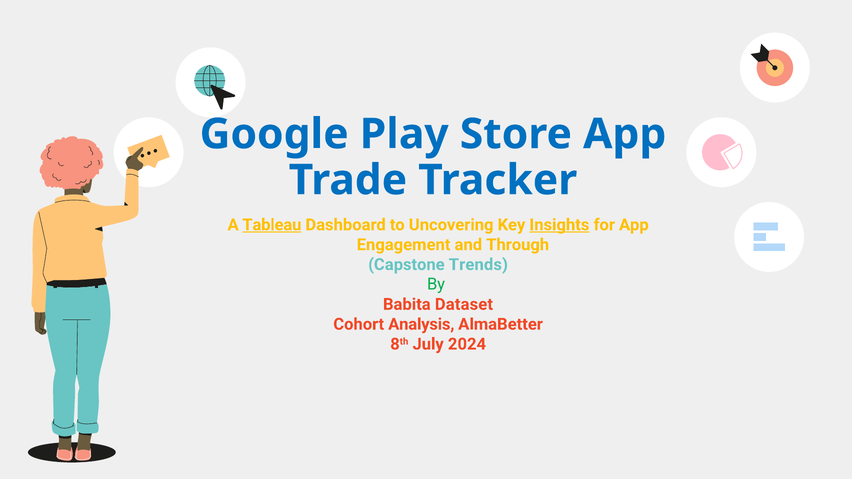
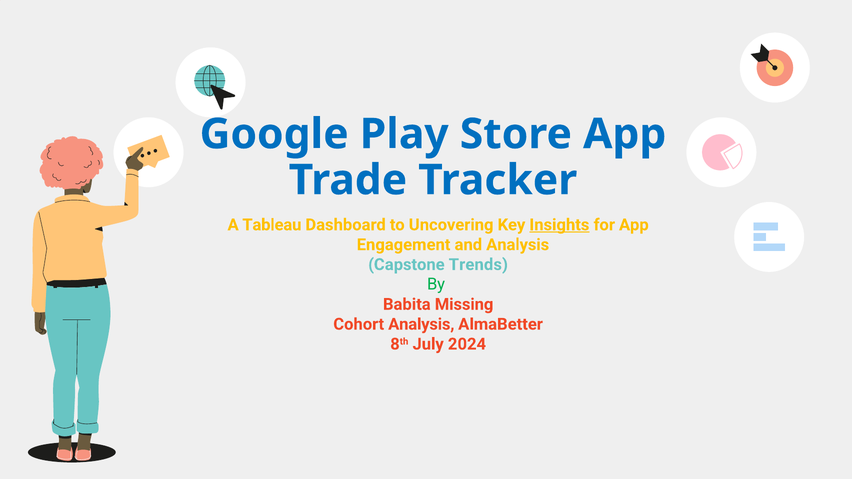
Tableau underline: present -> none
and Through: Through -> Analysis
Dataset: Dataset -> Missing
